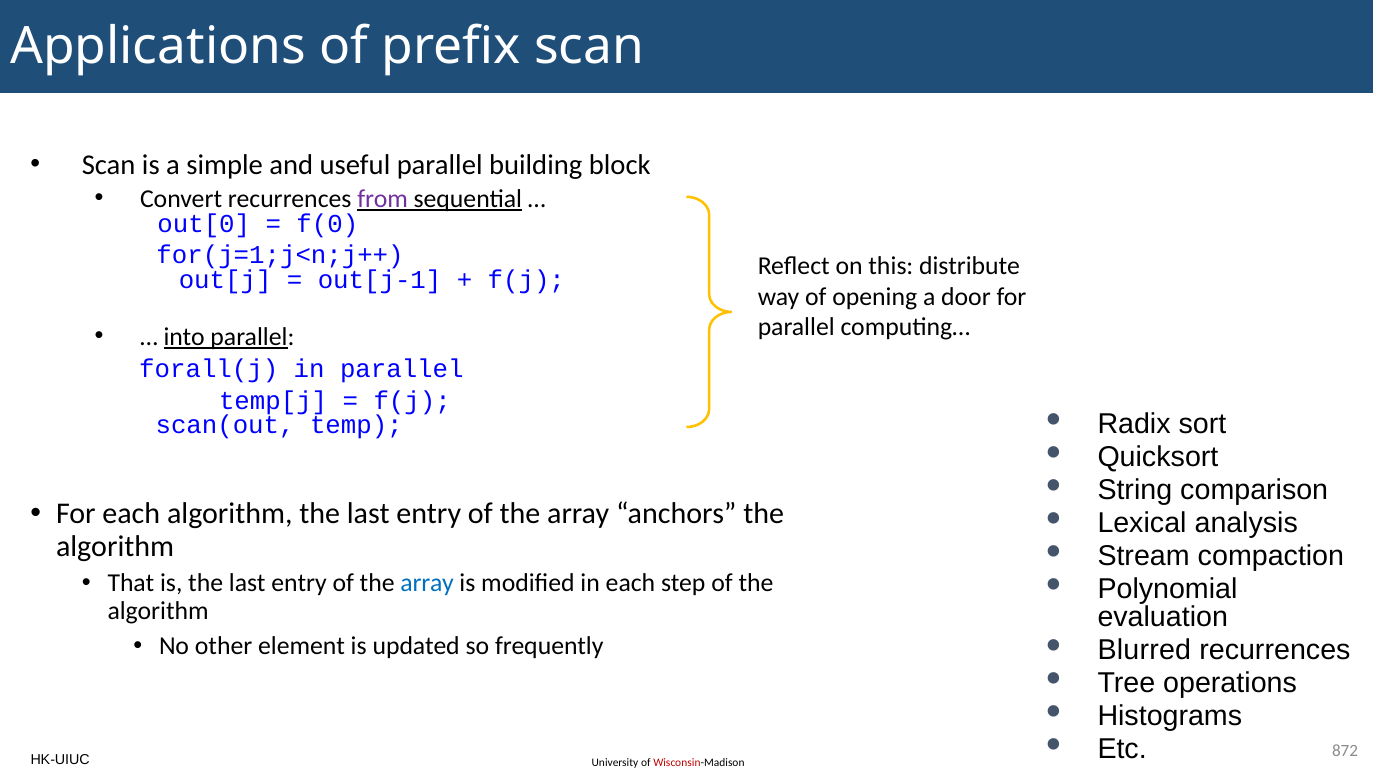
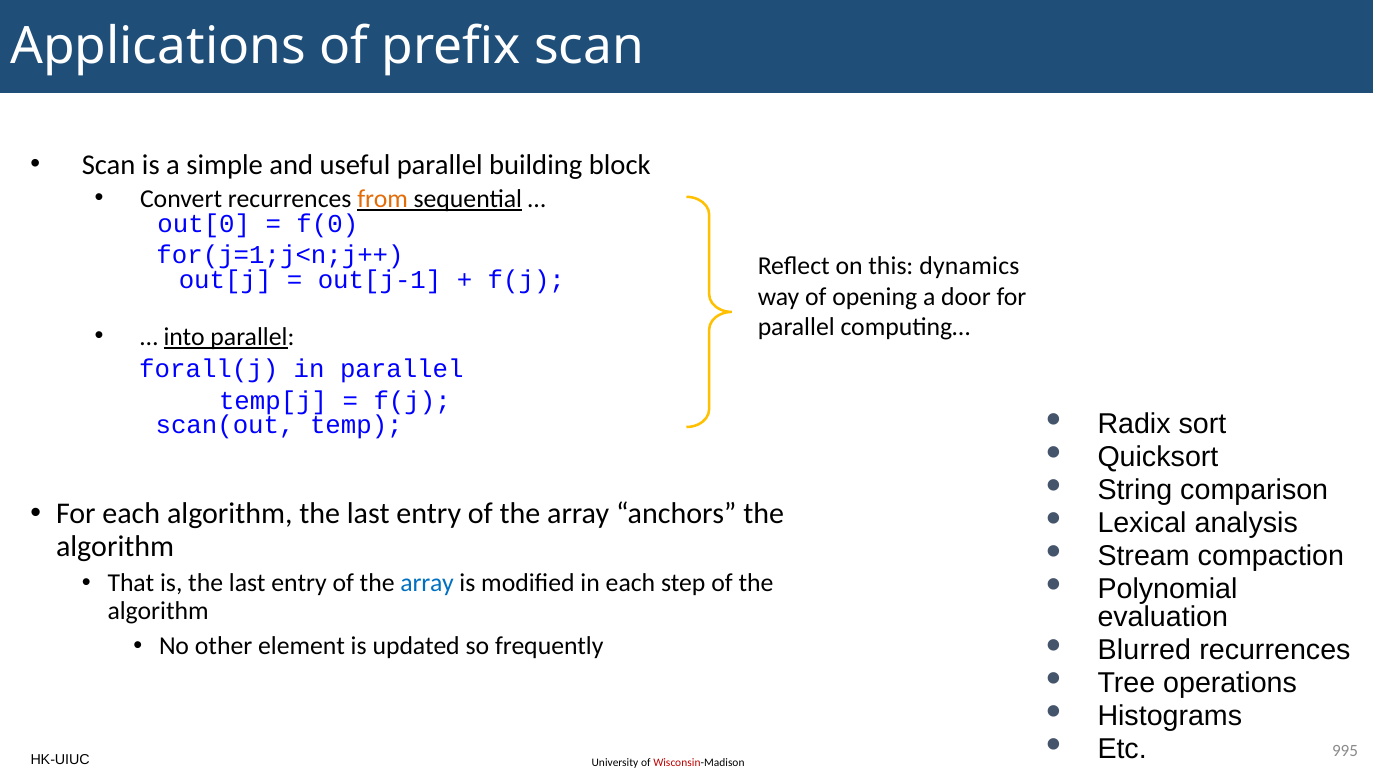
from colour: purple -> orange
distribute: distribute -> dynamics
872: 872 -> 995
